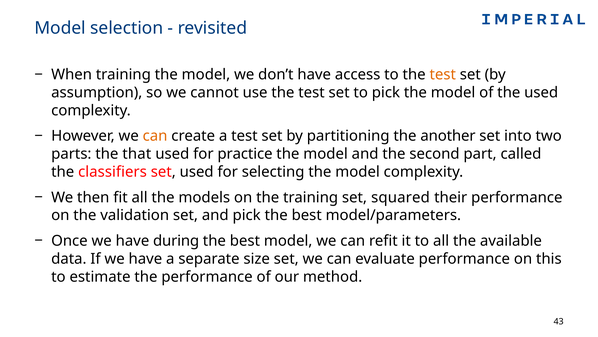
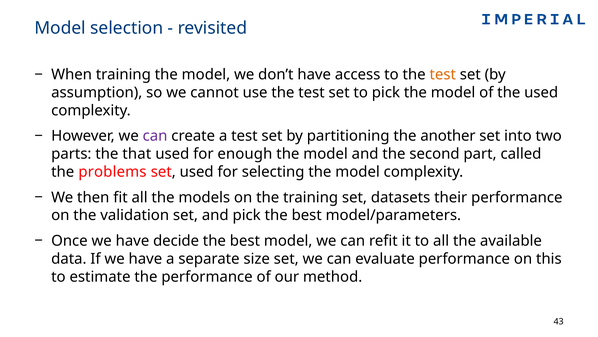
can at (155, 136) colour: orange -> purple
practice: practice -> enough
classifiers: classifiers -> problems
squared: squared -> datasets
during: during -> decide
